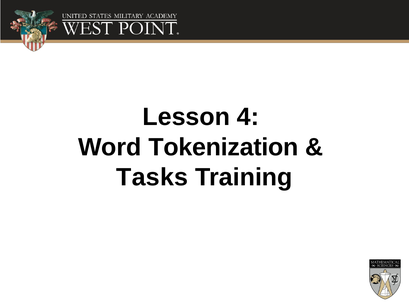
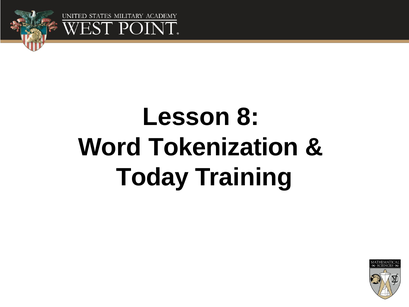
4: 4 -> 8
Tasks: Tasks -> Today
